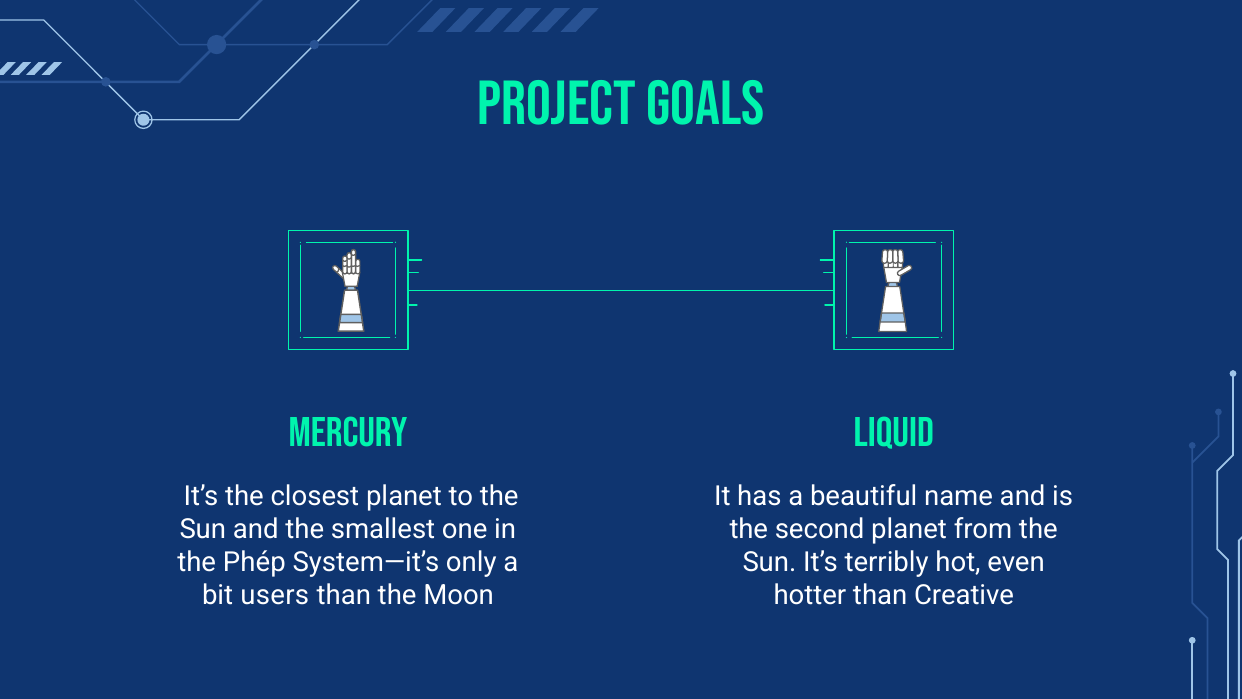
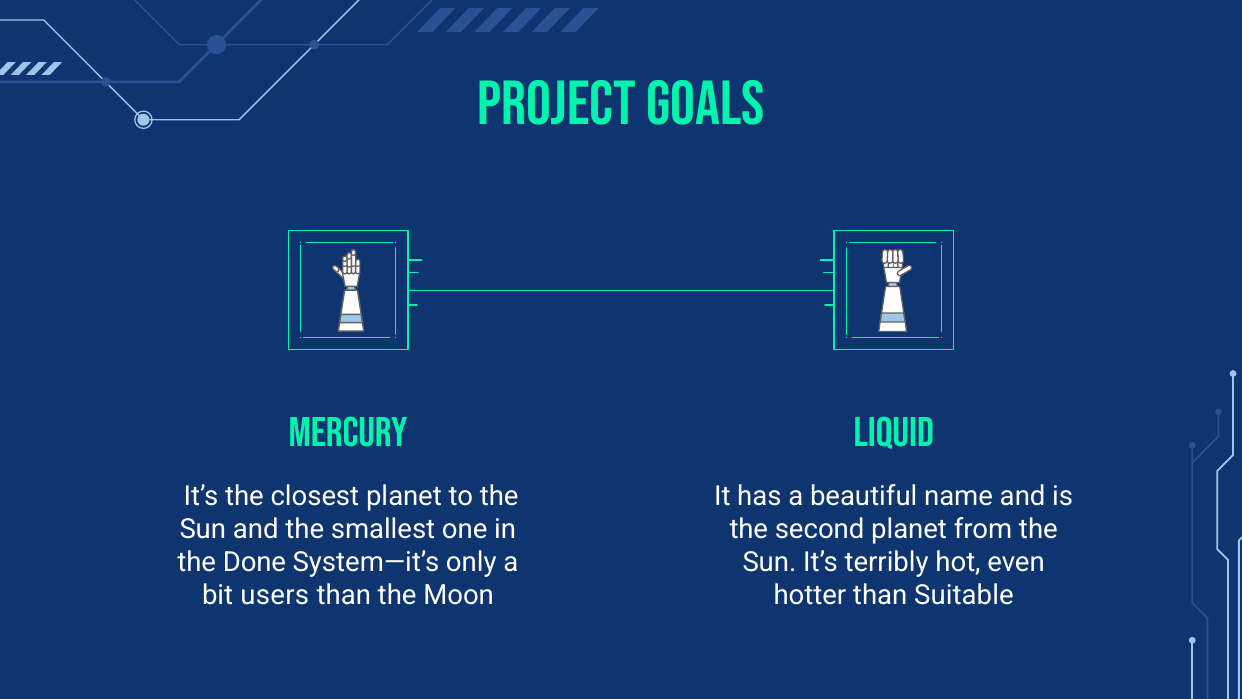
Phép: Phép -> Done
Creative: Creative -> Suitable
